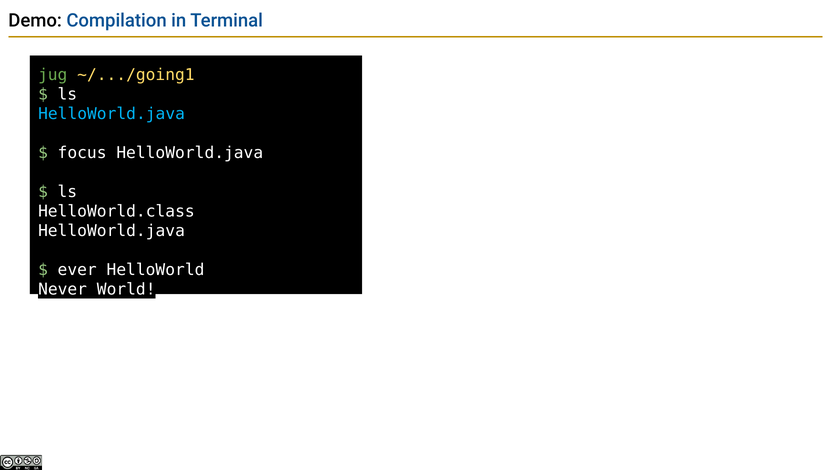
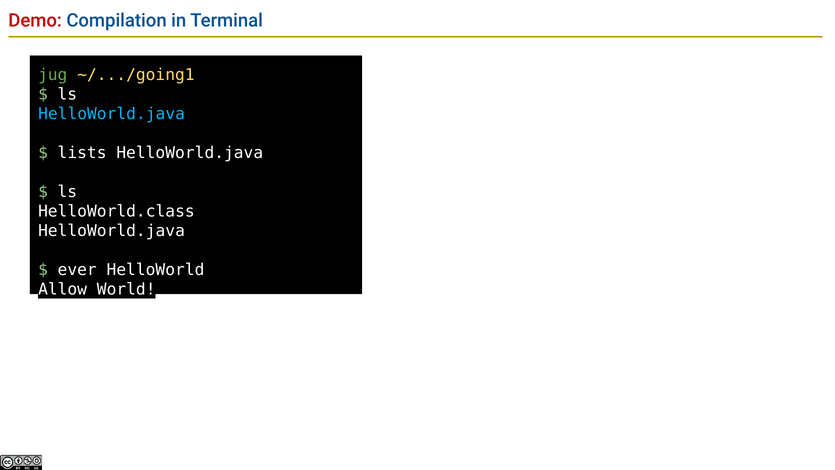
Demo colour: black -> red
focus: focus -> lists
Never: Never -> Allow
